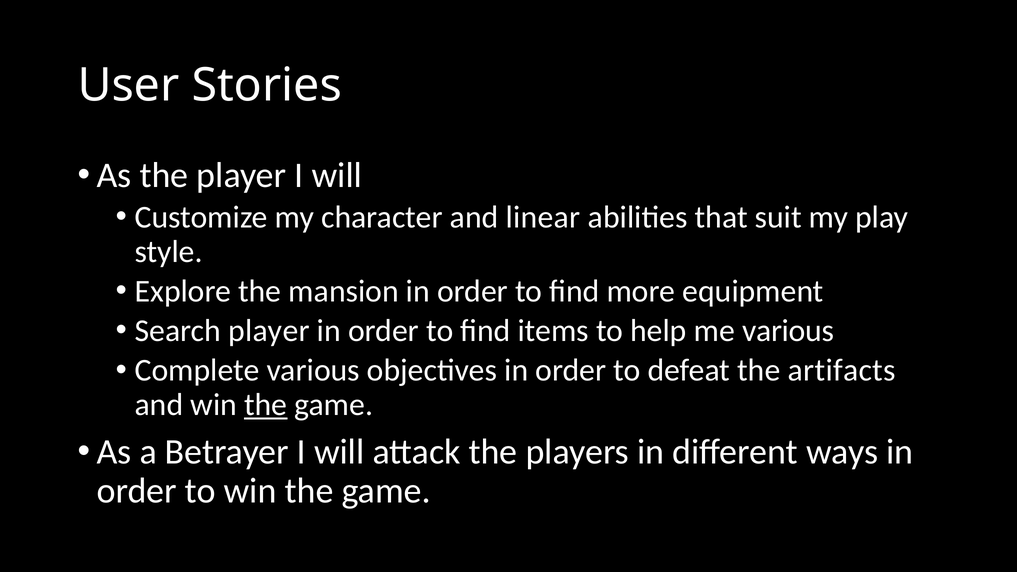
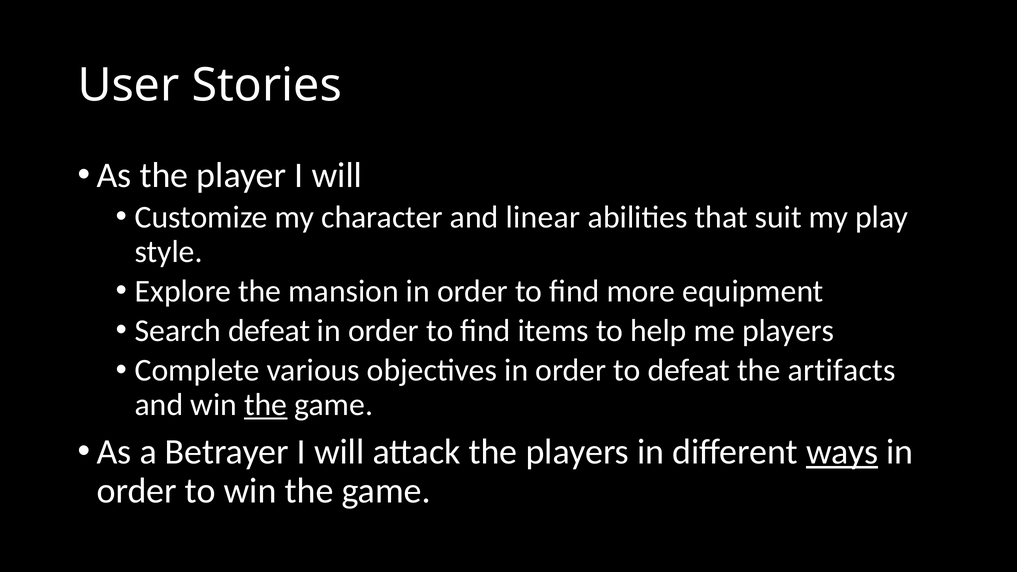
Search player: player -> defeat
me various: various -> players
ways underline: none -> present
